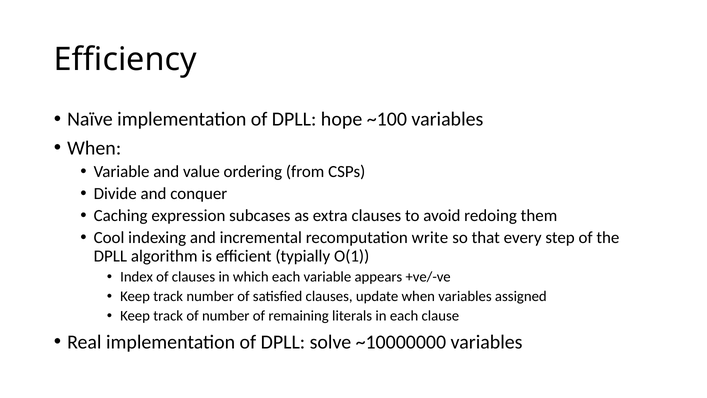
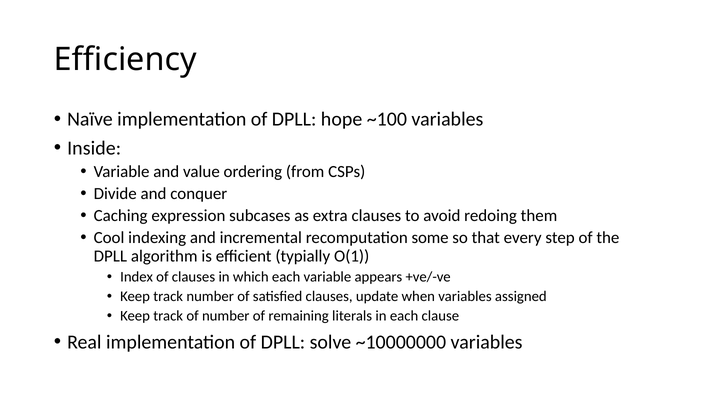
When at (94, 148): When -> Inside
write: write -> some
